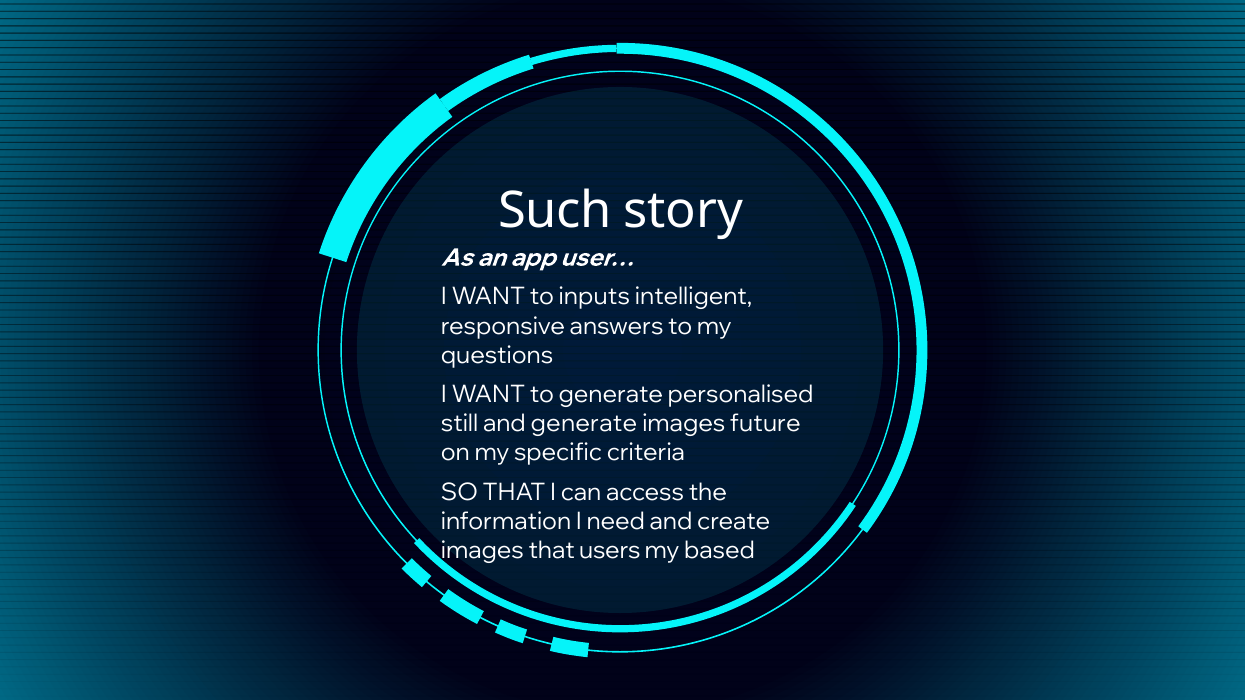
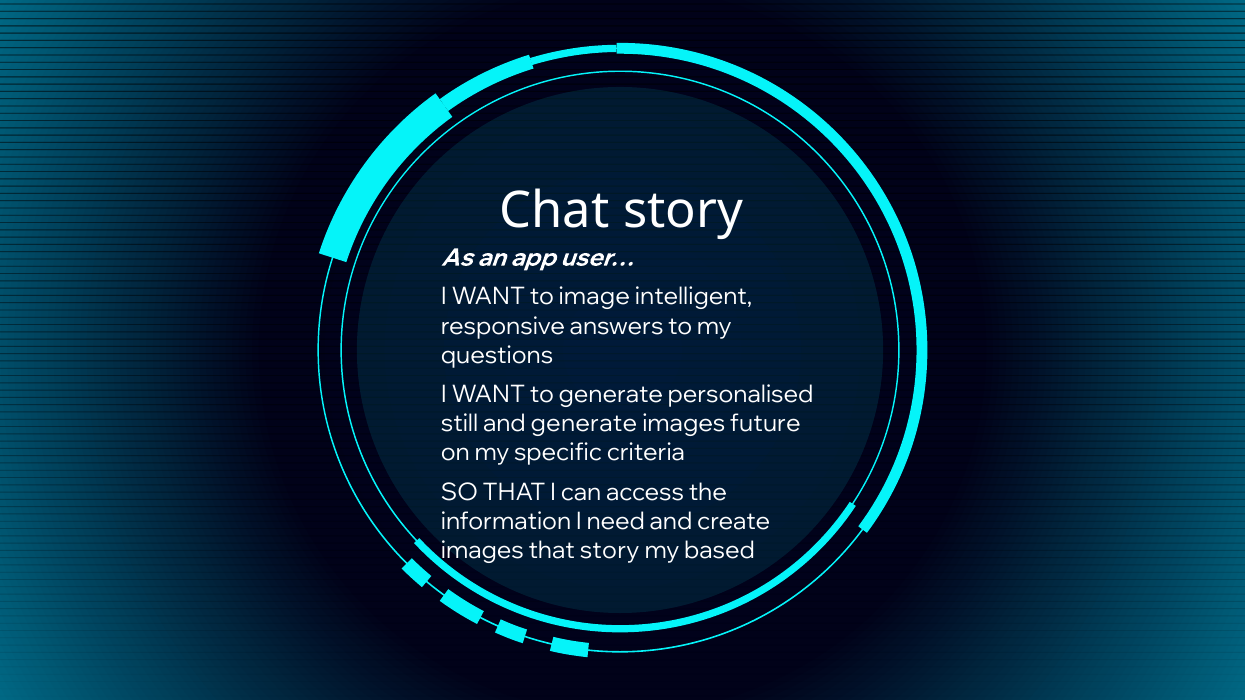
Such: Such -> Chat
inputs: inputs -> image
that users: users -> story
